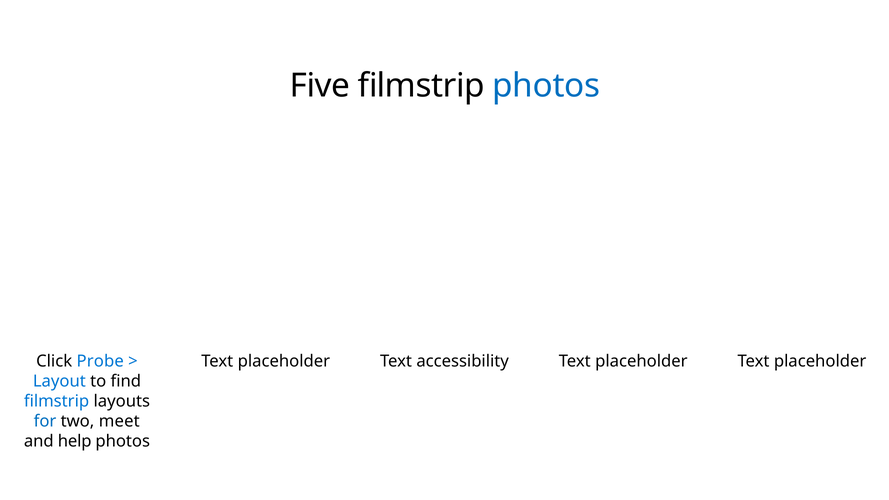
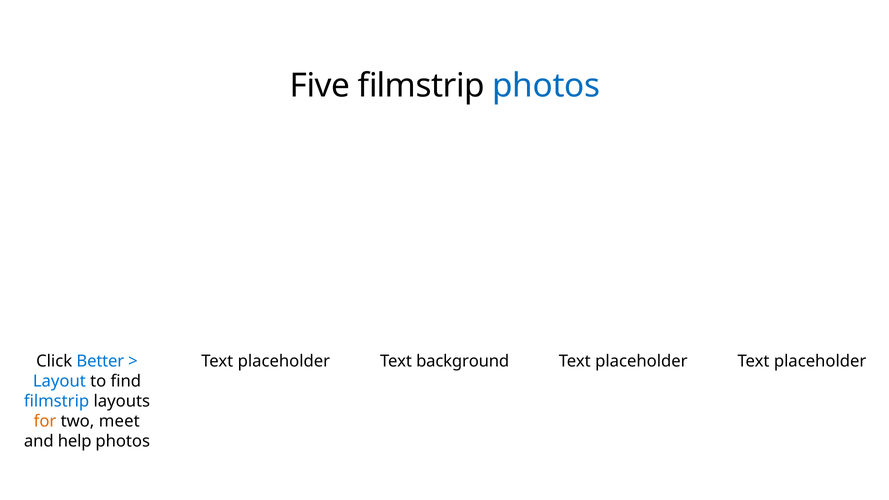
accessibility: accessibility -> background
Probe: Probe -> Better
for colour: blue -> orange
